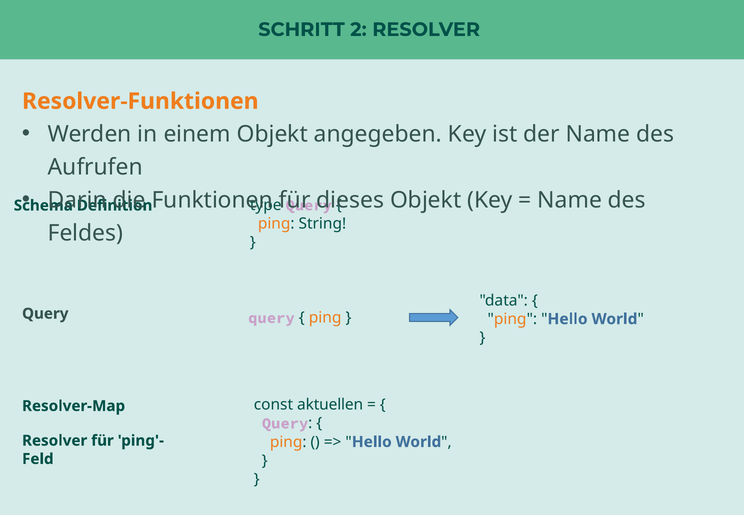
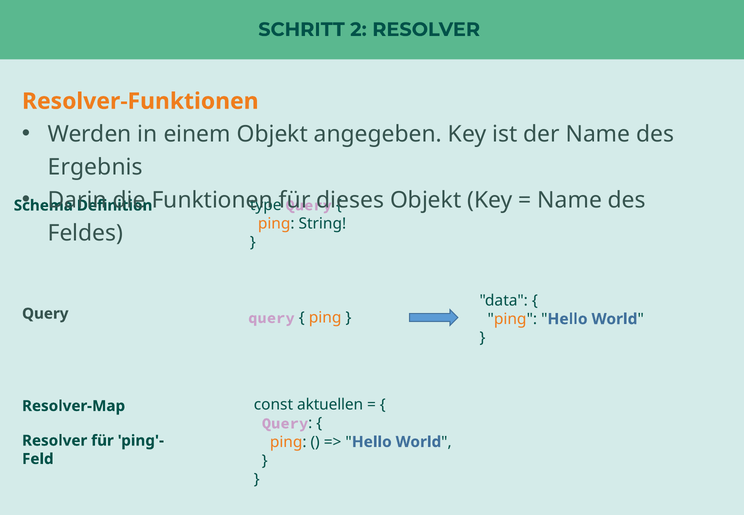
Aufrufen: Aufrufen -> Ergebnis
